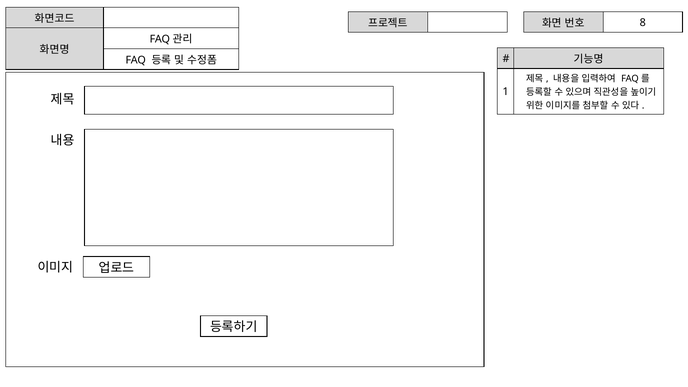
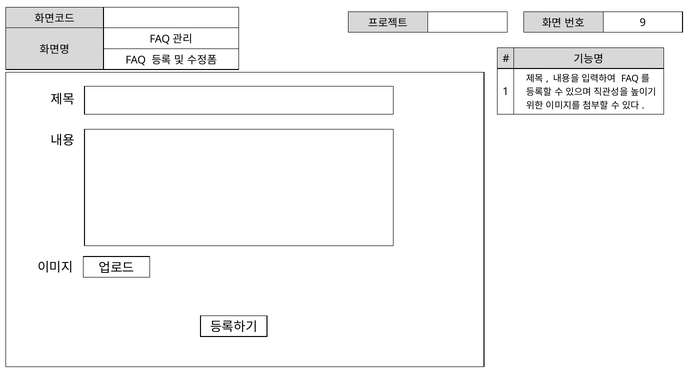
8: 8 -> 9
